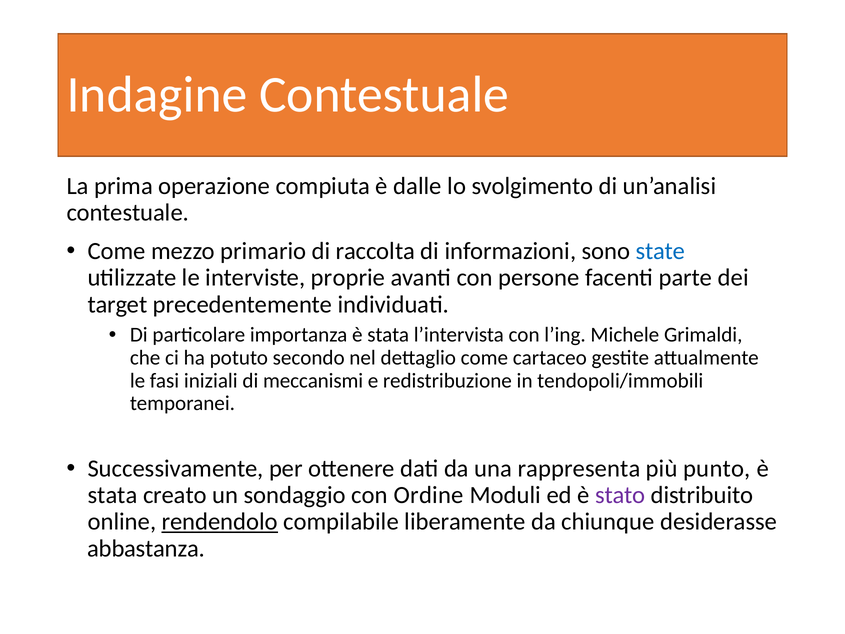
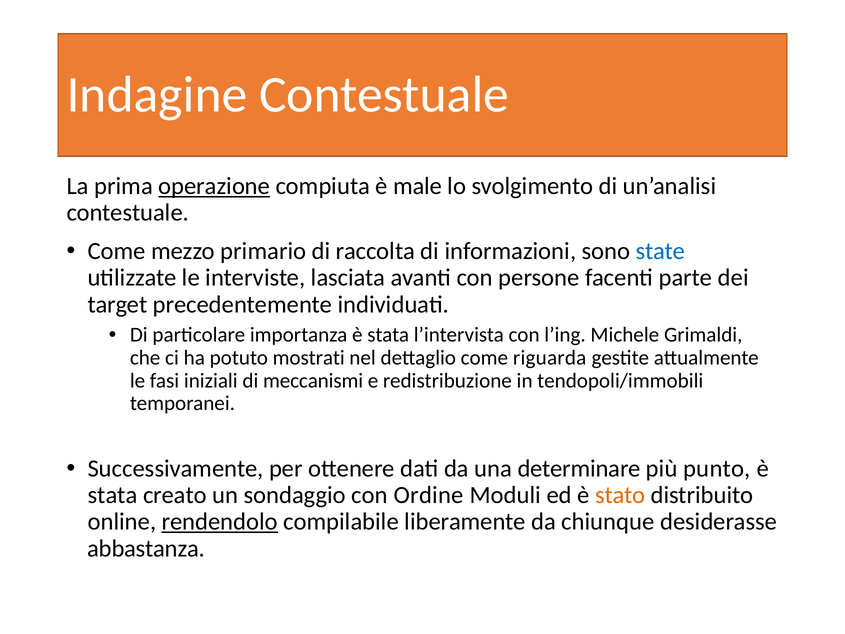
operazione underline: none -> present
dalle: dalle -> male
proprie: proprie -> lasciata
secondo: secondo -> mostrati
cartaceo: cartaceo -> riguarda
rappresenta: rappresenta -> determinare
stato colour: purple -> orange
